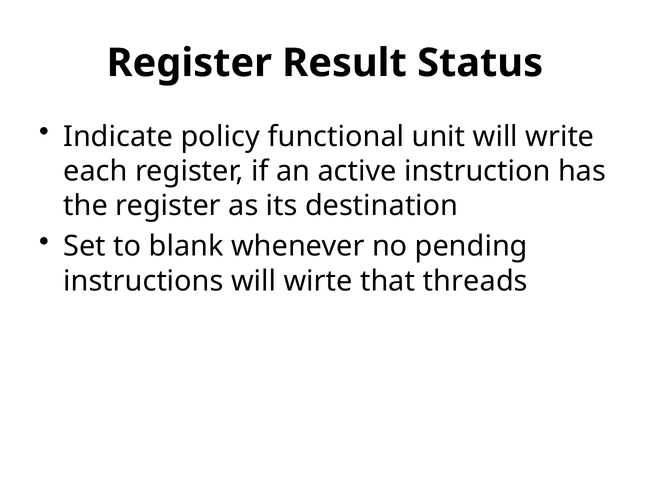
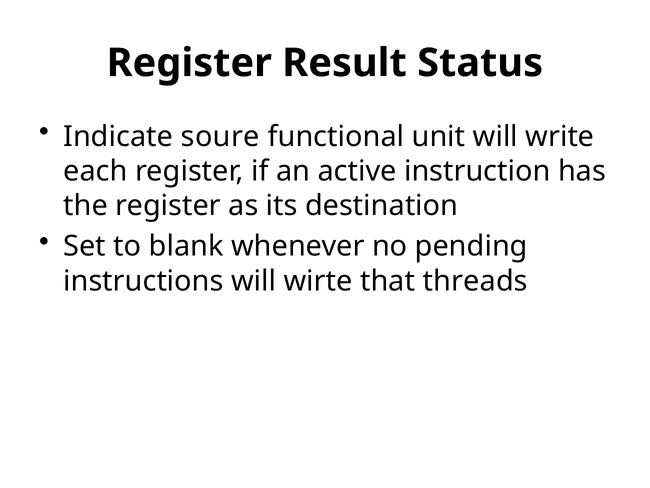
policy: policy -> soure
